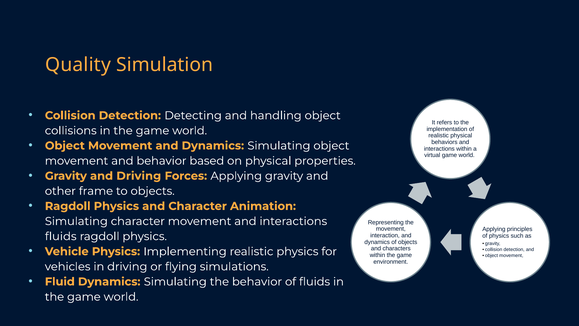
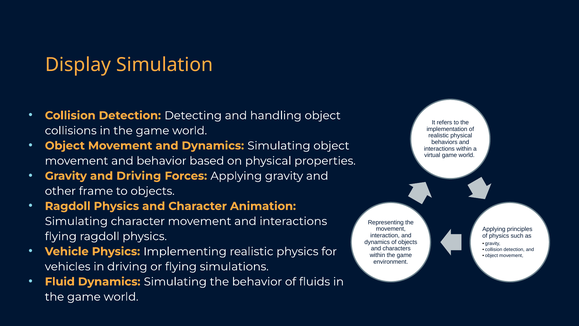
Quality: Quality -> Display
fluids at (61, 236): fluids -> flying
